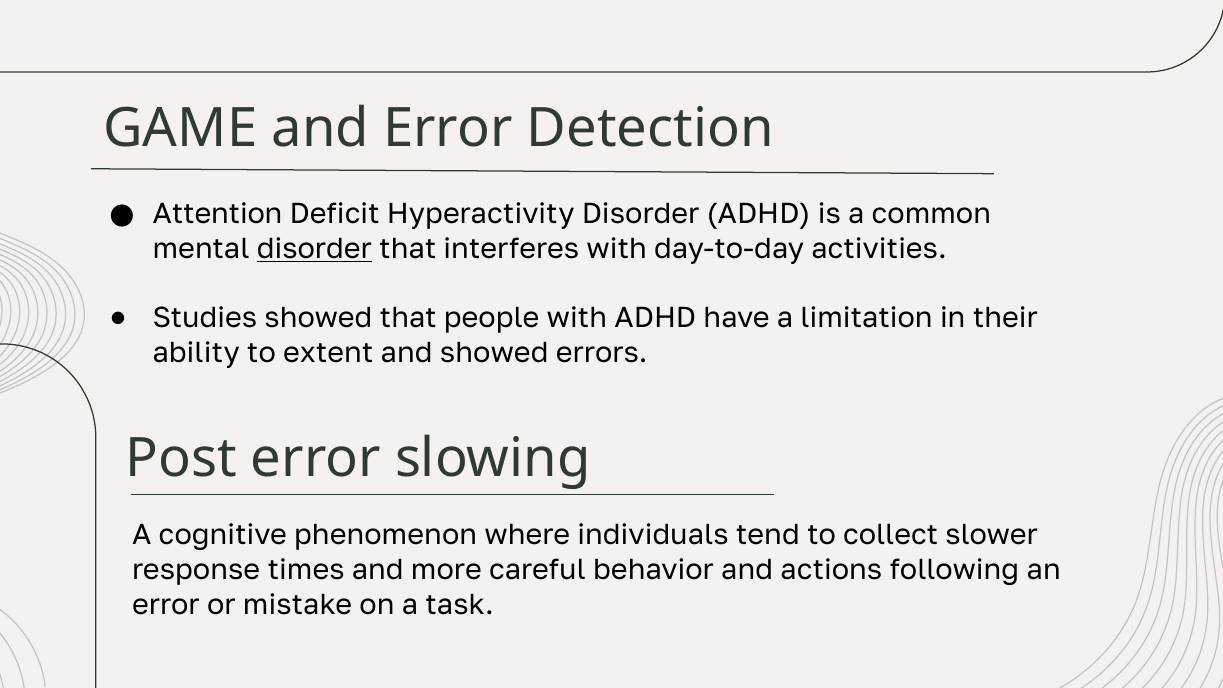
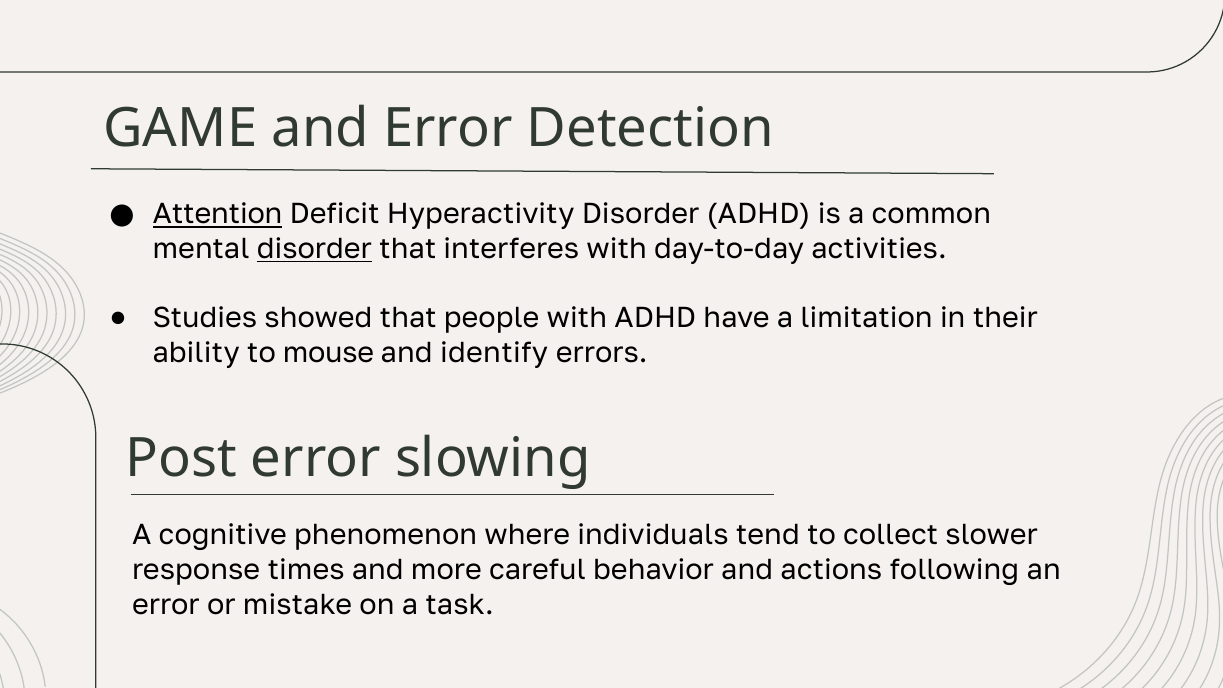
Attention underline: none -> present
extent: extent -> mouse
and showed: showed -> identify
